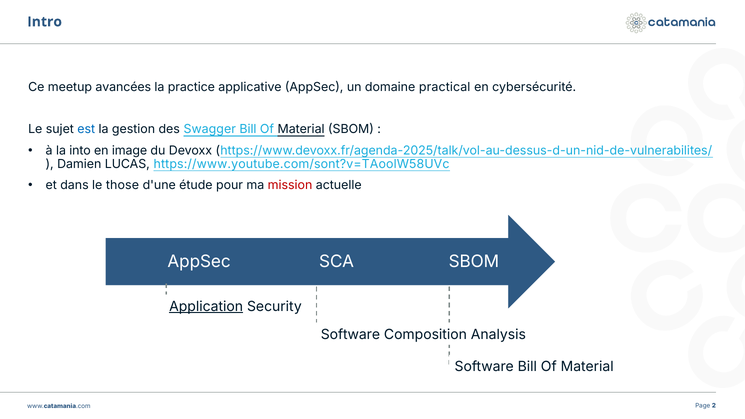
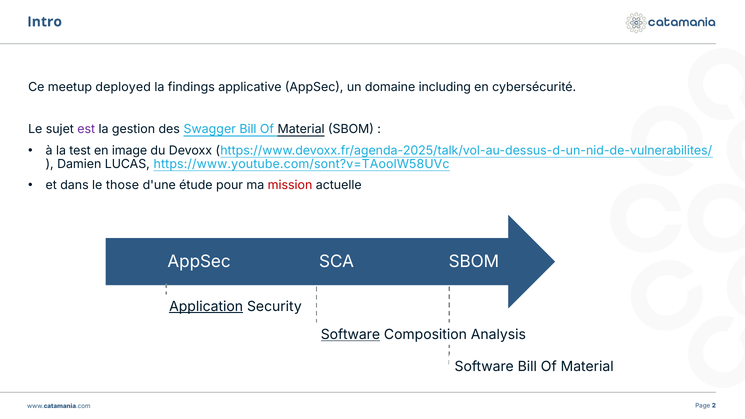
avancées: avancées -> deployed
practice: practice -> findings
practical: practical -> including
est colour: blue -> purple
into: into -> test
Software at (350, 335) underline: none -> present
